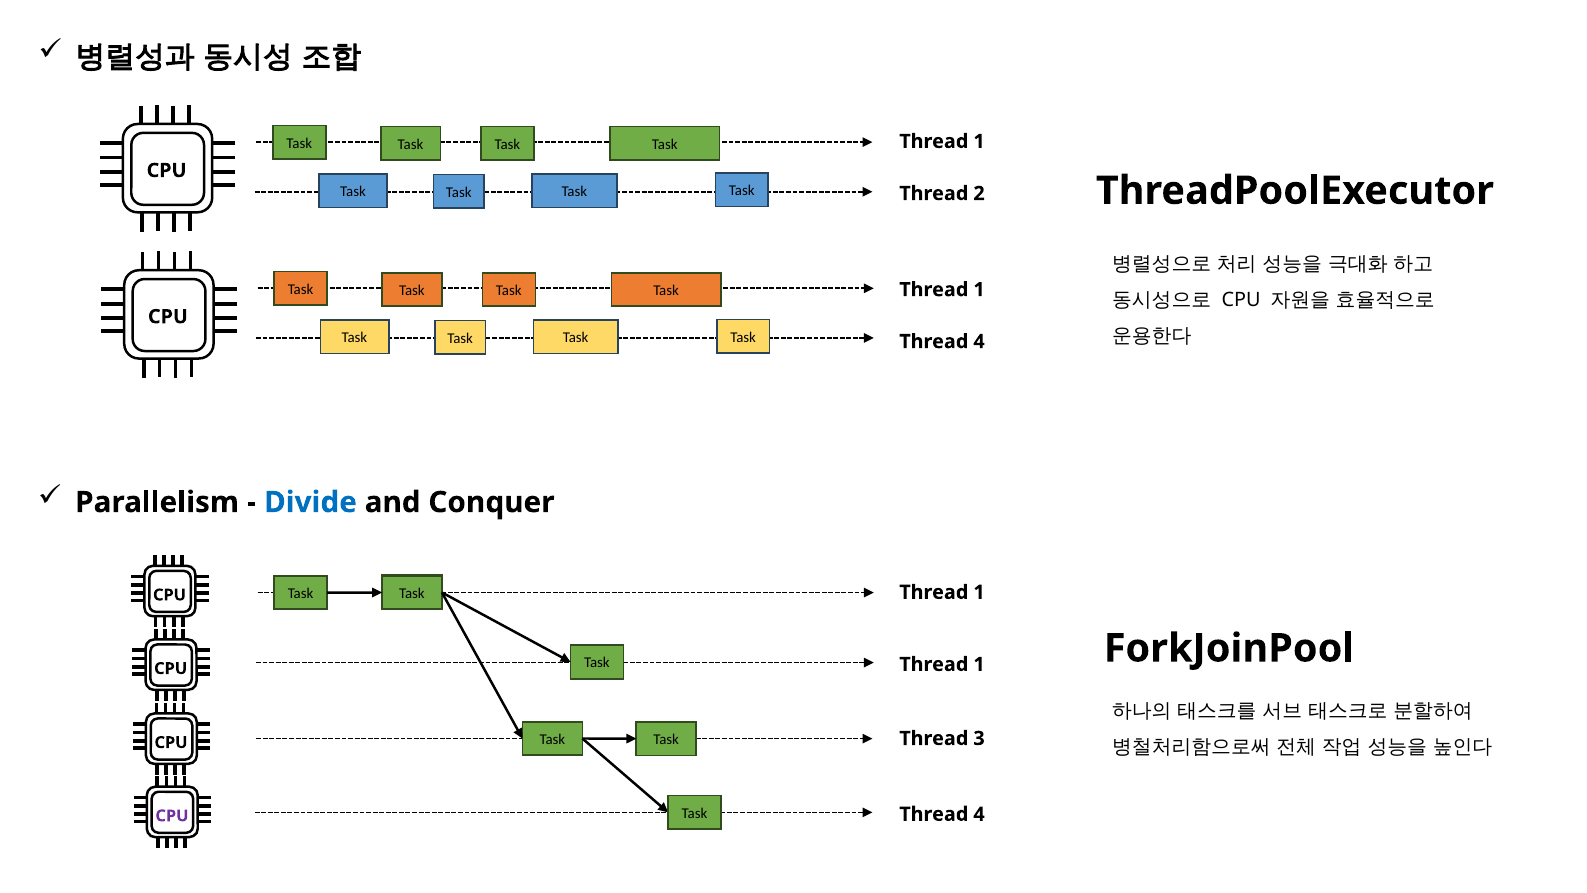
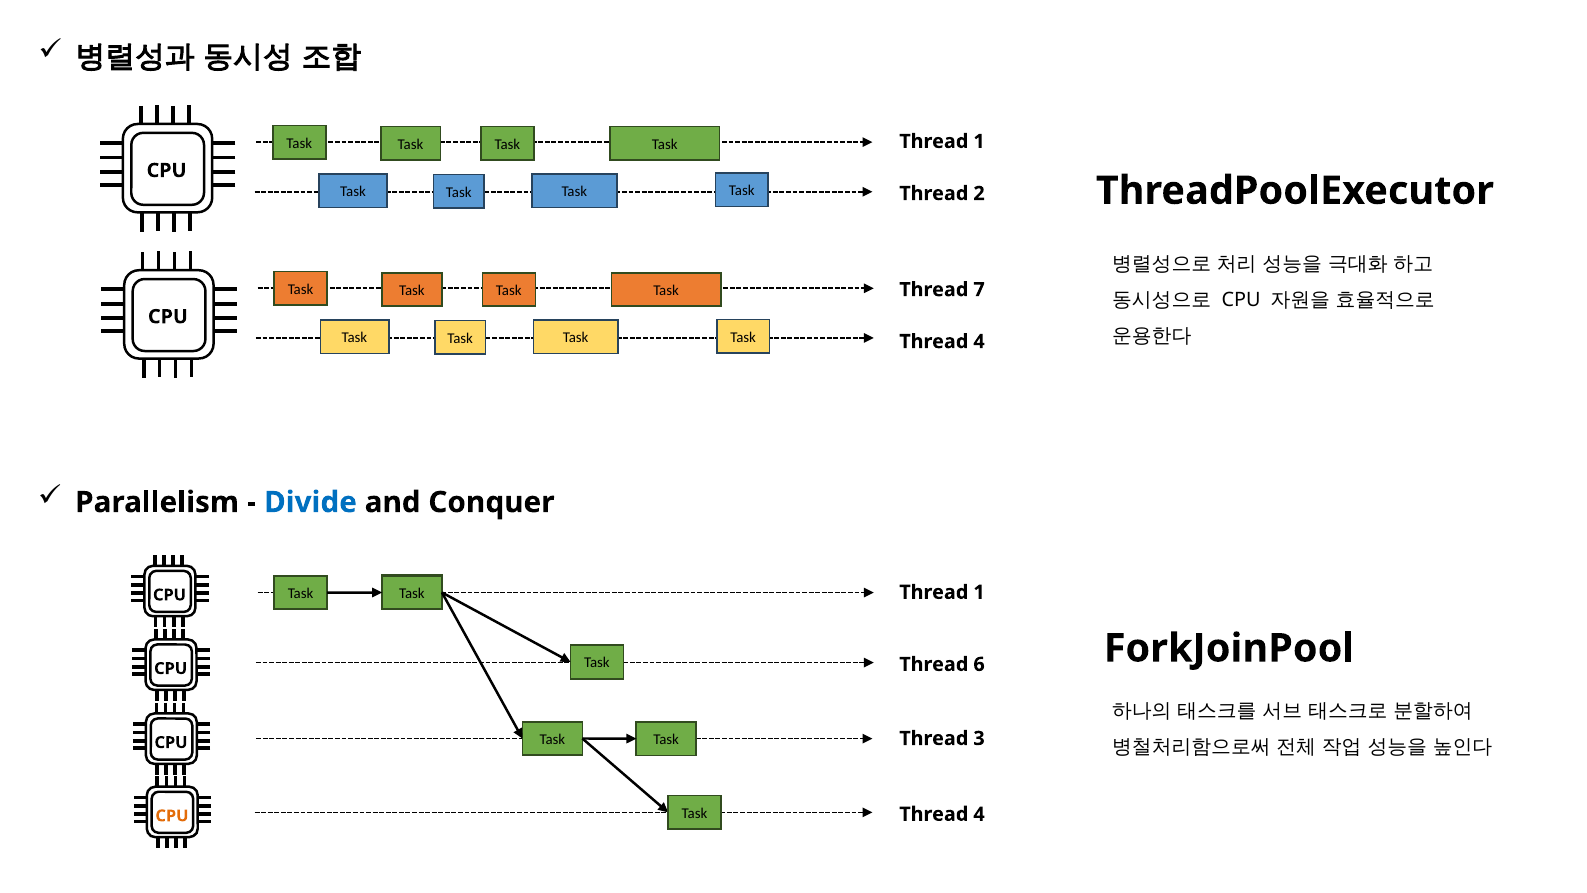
1 at (979, 290): 1 -> 7
1 at (979, 664): 1 -> 6
CPU at (172, 816) colour: purple -> orange
